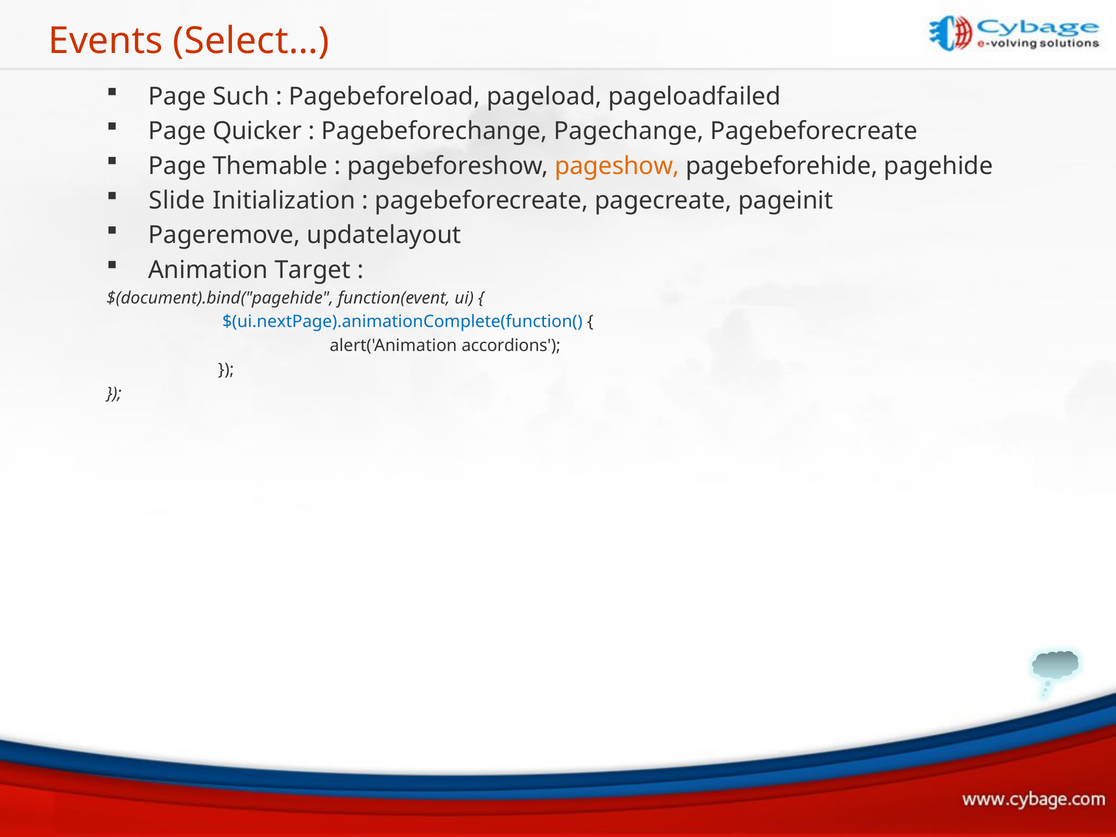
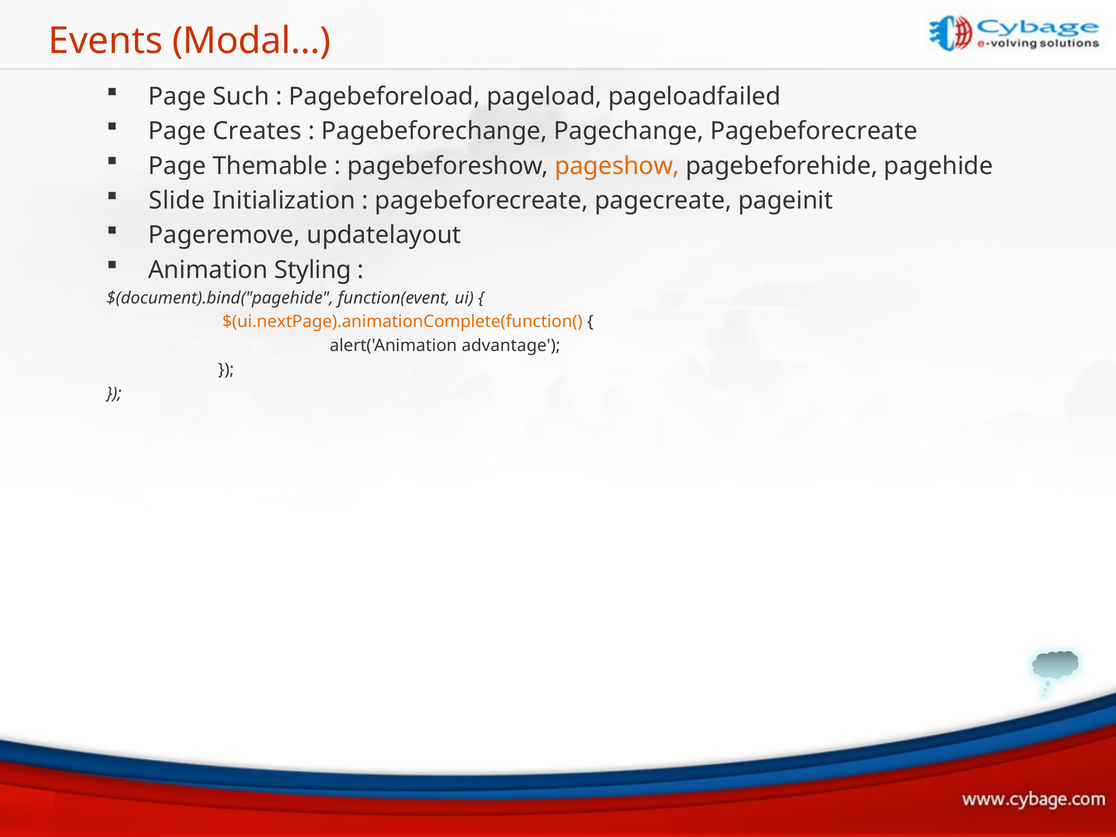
Select…: Select… -> Modal…
Quicker: Quicker -> Creates
Target: Target -> Styling
$(ui.nextPage).animationComplete(function( colour: blue -> orange
accordions: accordions -> advantage
